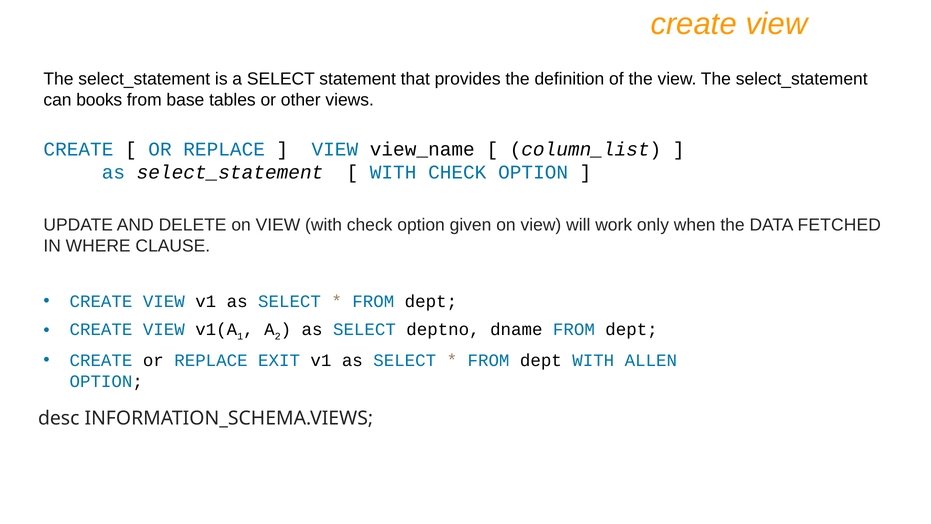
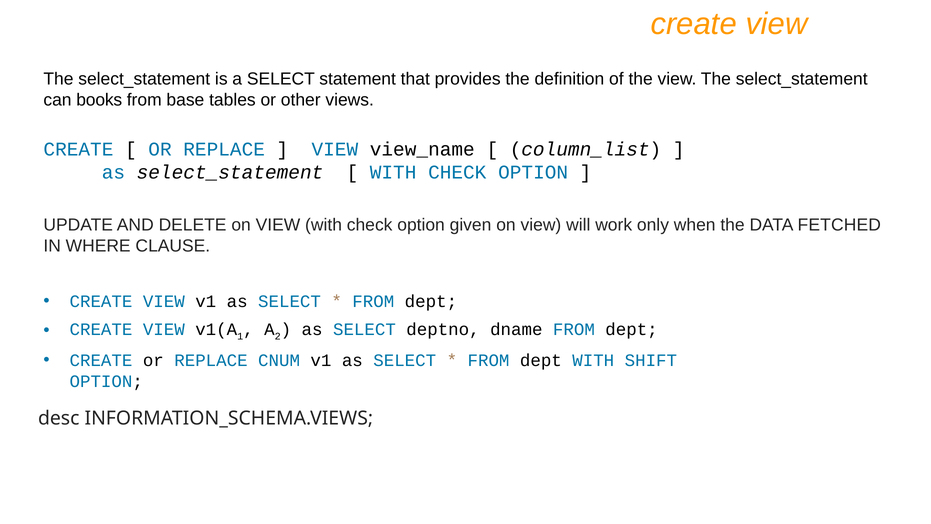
EXIT: EXIT -> CNUM
ALLEN: ALLEN -> SHIFT
